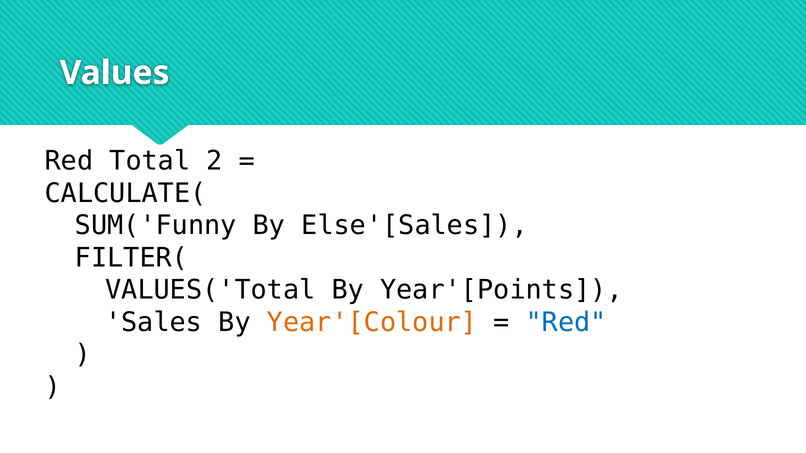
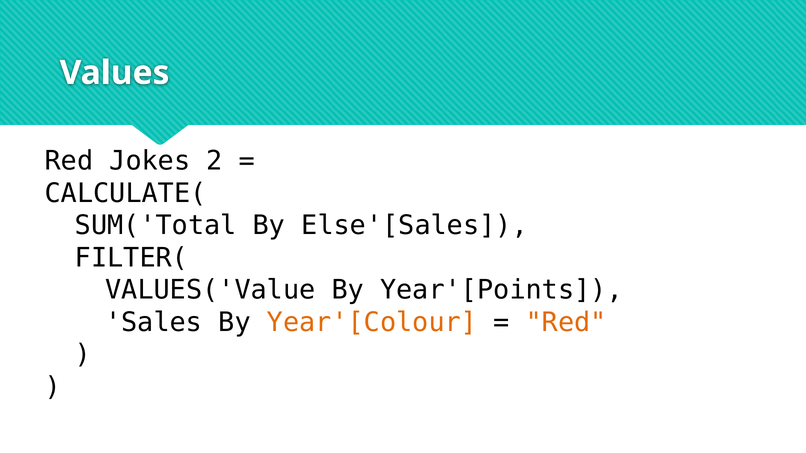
Total: Total -> Jokes
SUM('Funny: SUM('Funny -> SUM('Total
VALUES('Total: VALUES('Total -> VALUES('Value
Red at (566, 322) colour: blue -> orange
